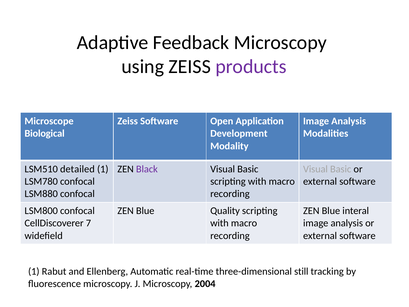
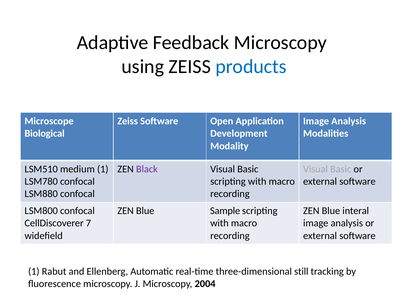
products colour: purple -> blue
detailed: detailed -> medium
Quality: Quality -> Sample
